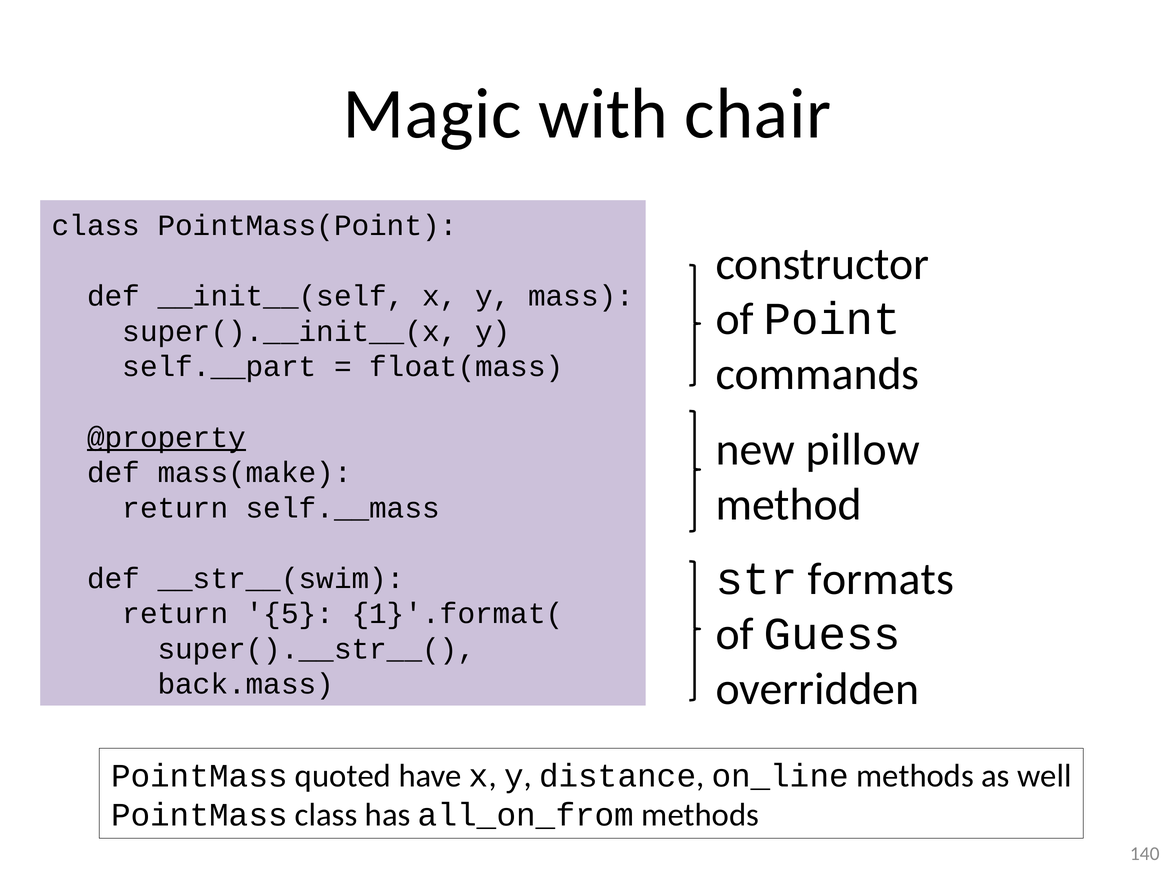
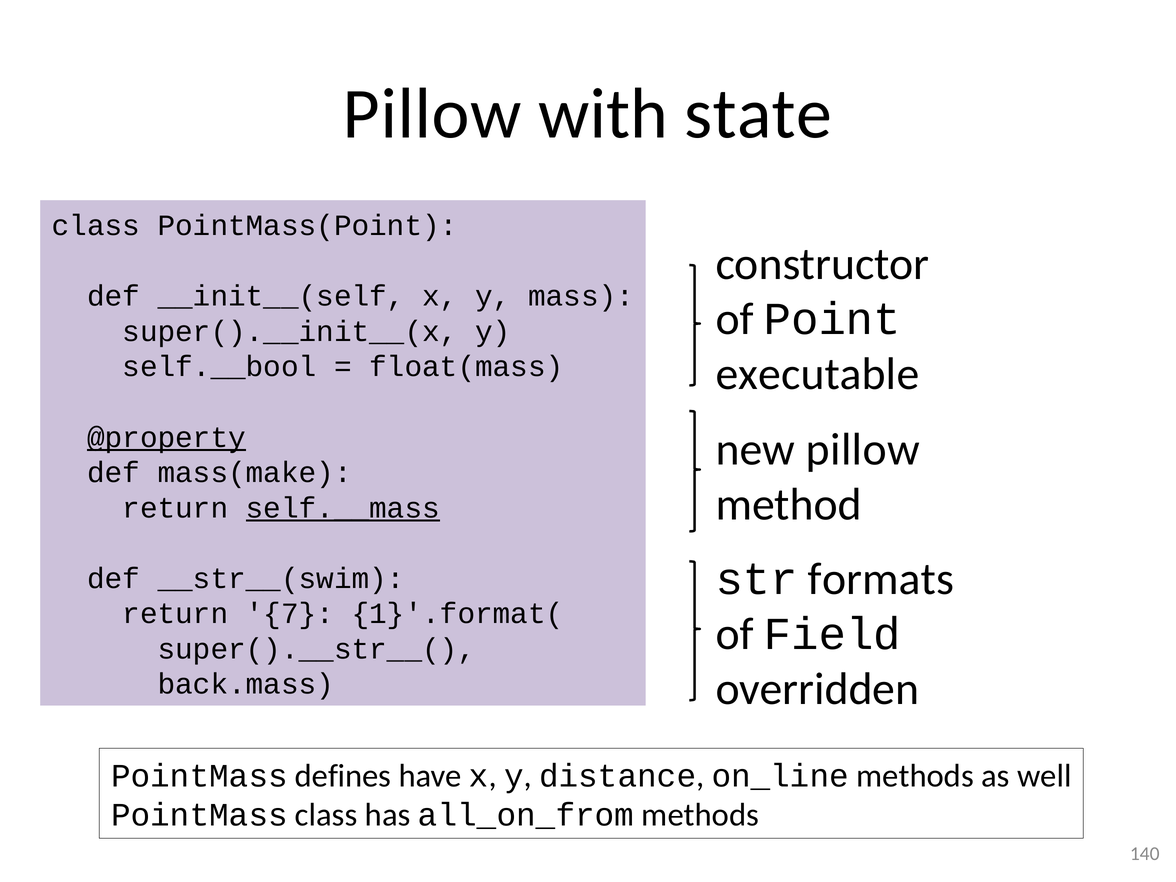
Magic at (432, 114): Magic -> Pillow
chair: chair -> state
commands: commands -> executable
self.__part: self.__part -> self.__bool
self.__mass underline: none -> present
5: 5 -> 7
Guess: Guess -> Field
quoted: quoted -> defines
